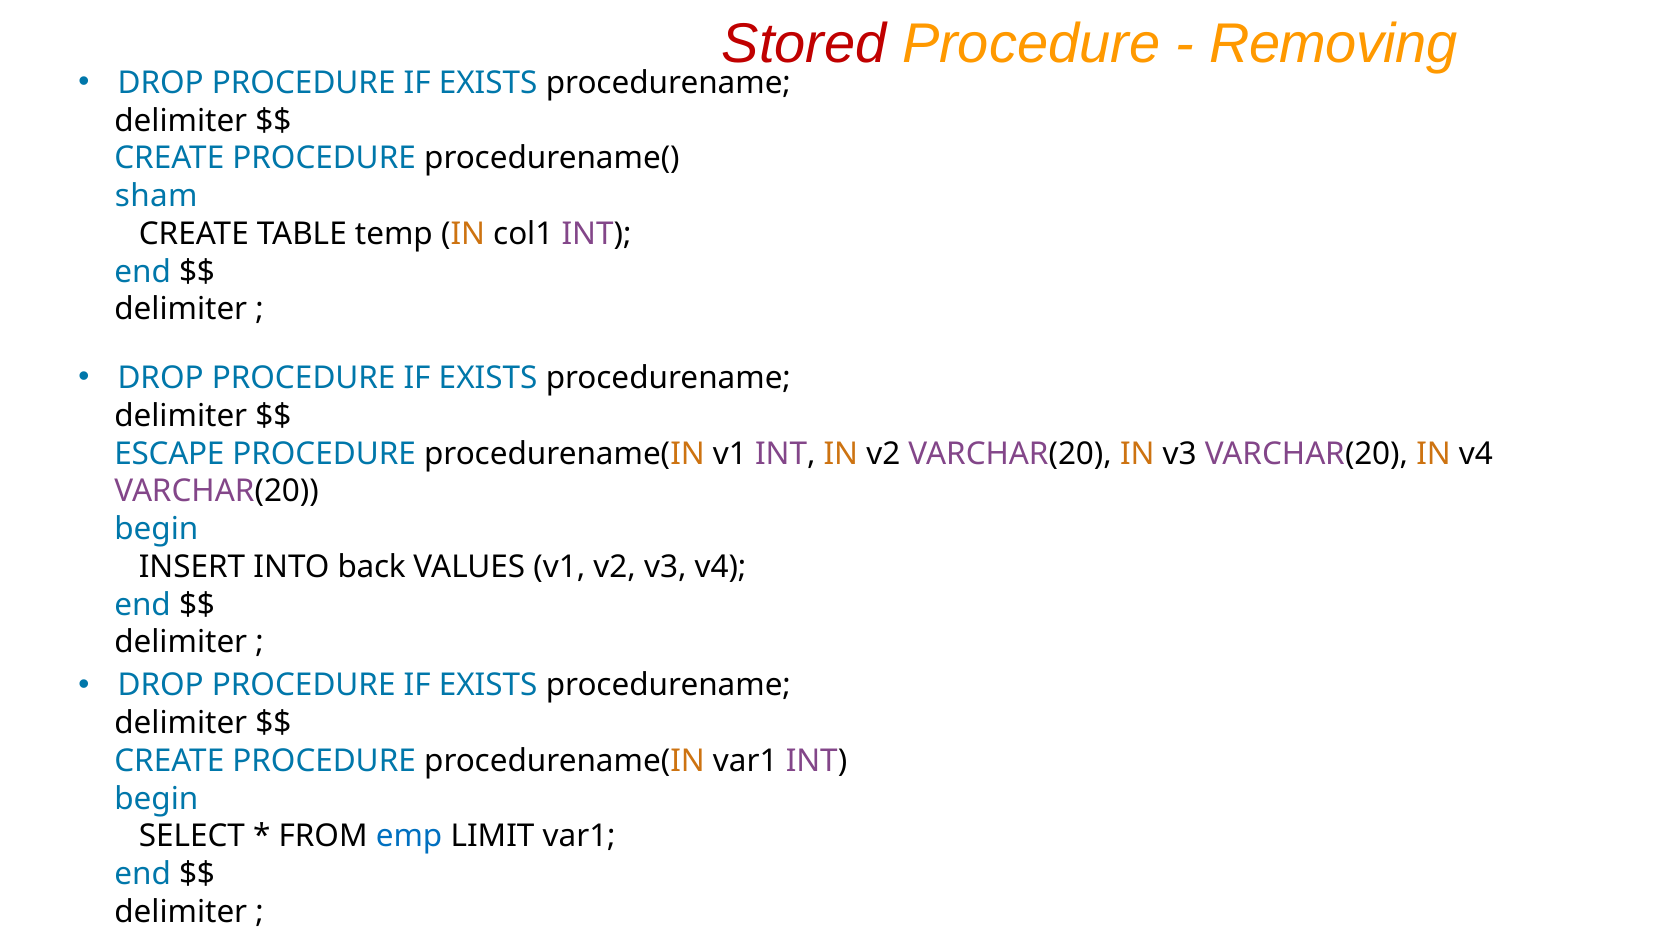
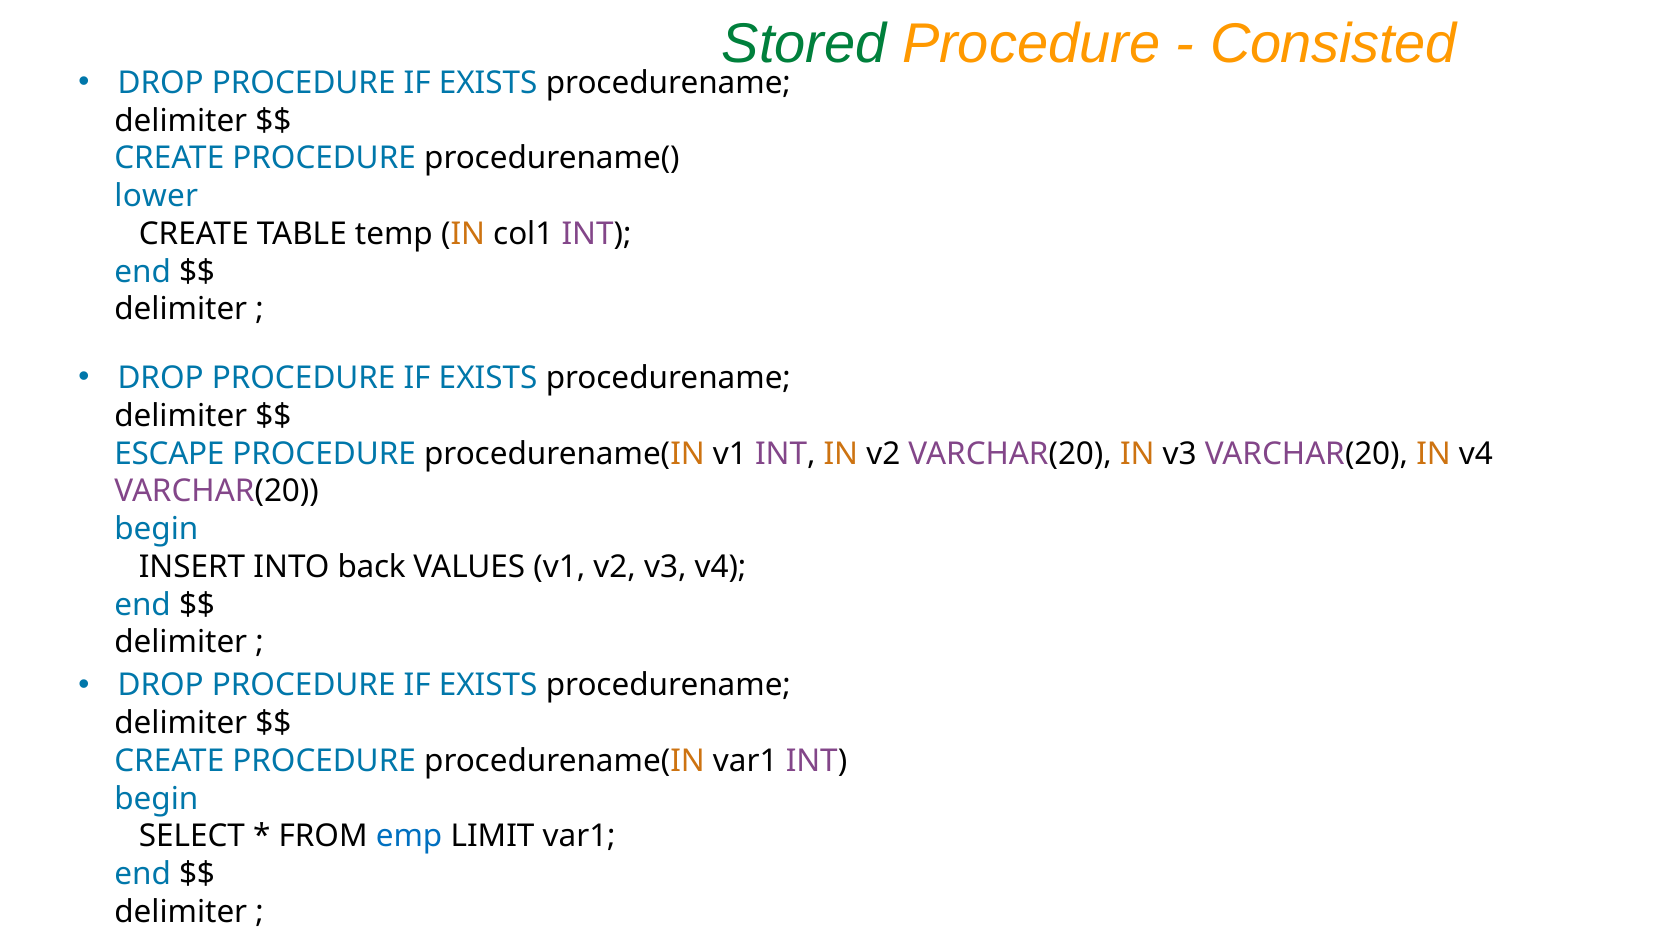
Stored colour: red -> green
Removing: Removing -> Consisted
sham: sham -> lower
